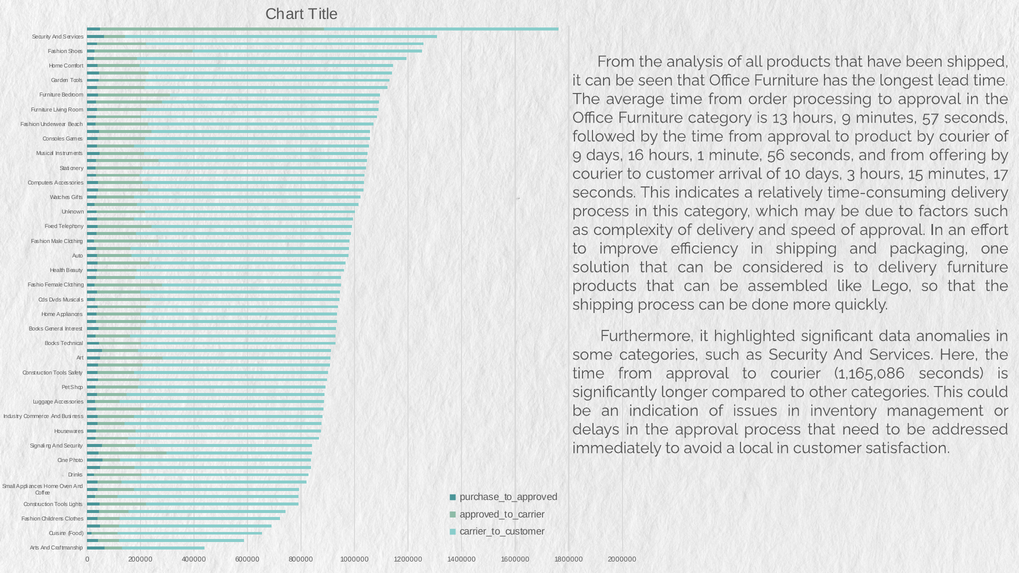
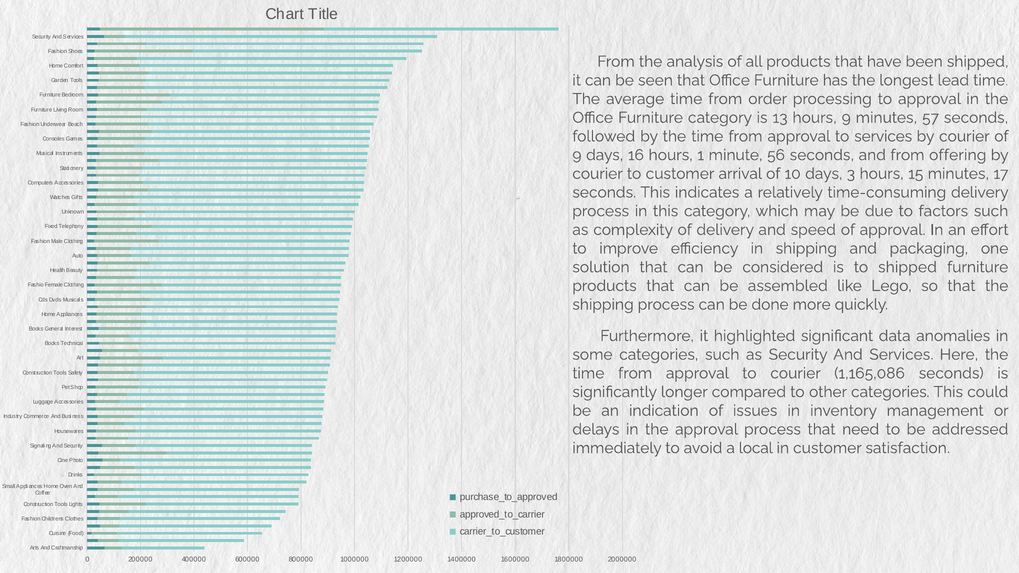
to product: product -> services
to delivery: delivery -> shipped
